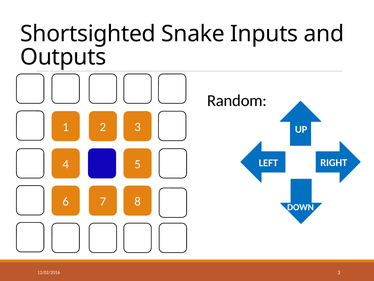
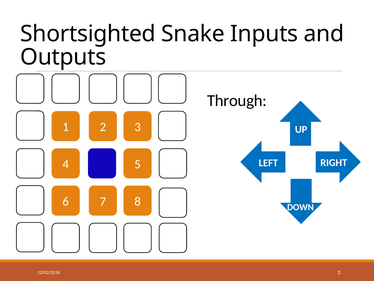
Random: Random -> Through
